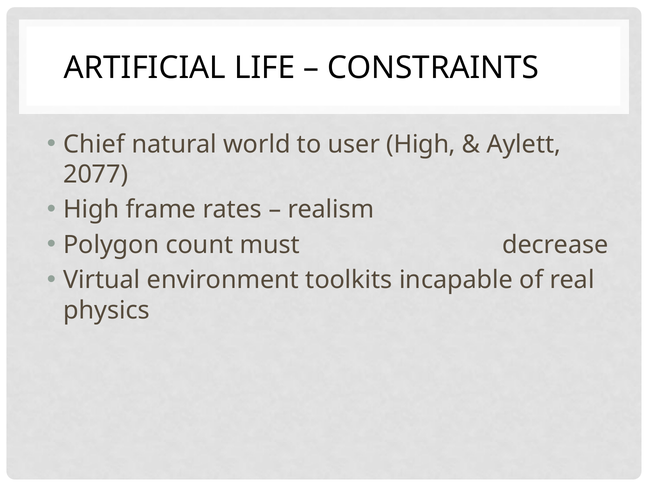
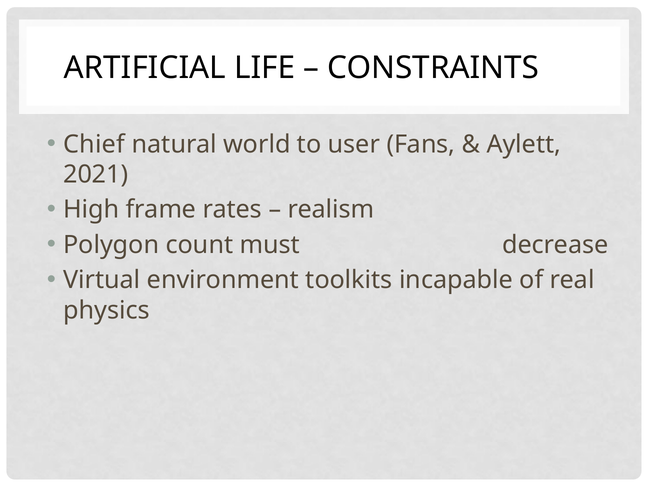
user High: High -> Fans
2077: 2077 -> 2021
